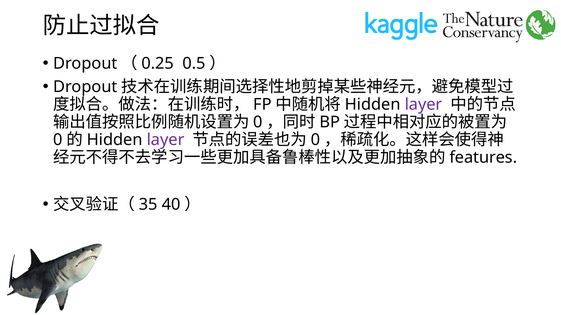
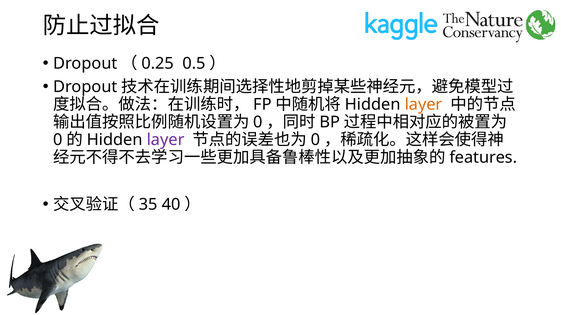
layer at (424, 105) colour: purple -> orange
